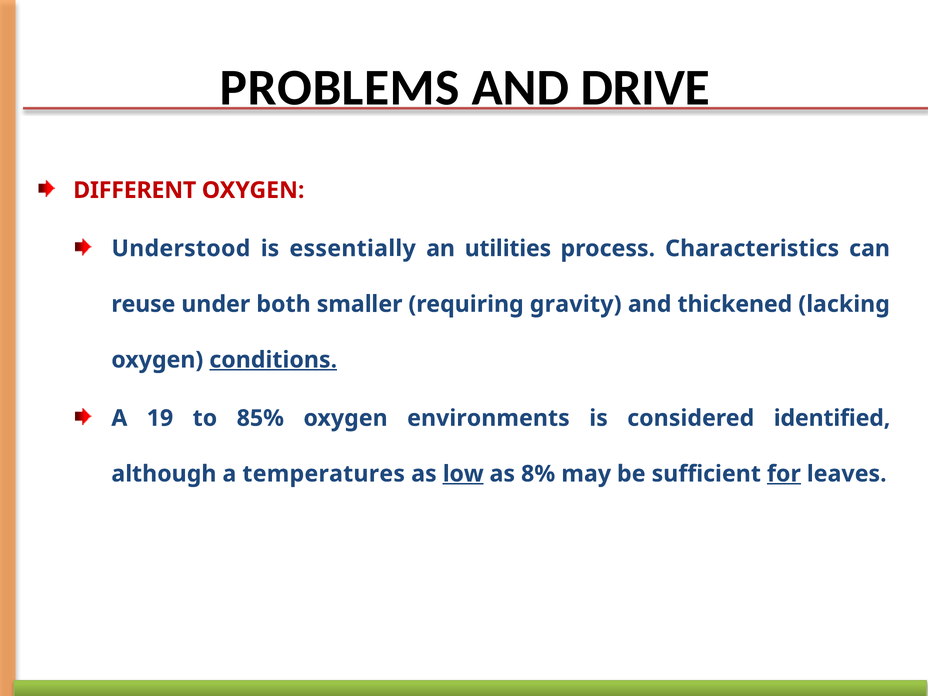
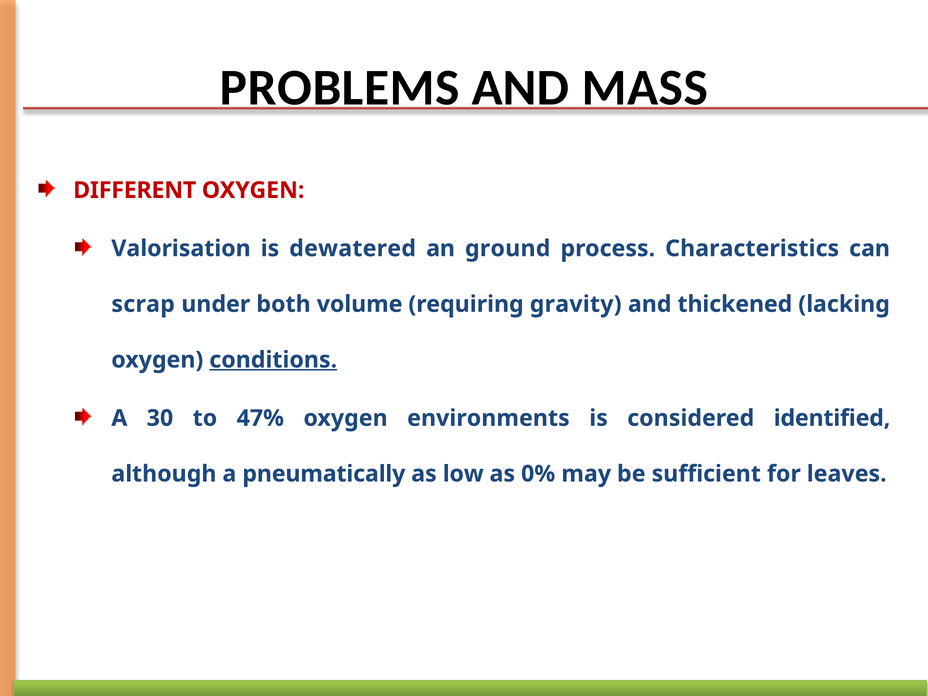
DRIVE: DRIVE -> MASS
Understood: Understood -> Valorisation
essentially: essentially -> dewatered
utilities: utilities -> ground
reuse: reuse -> scrap
smaller: smaller -> volume
19: 19 -> 30
85%: 85% -> 47%
temperatures: temperatures -> pneumatically
low underline: present -> none
8%: 8% -> 0%
for underline: present -> none
